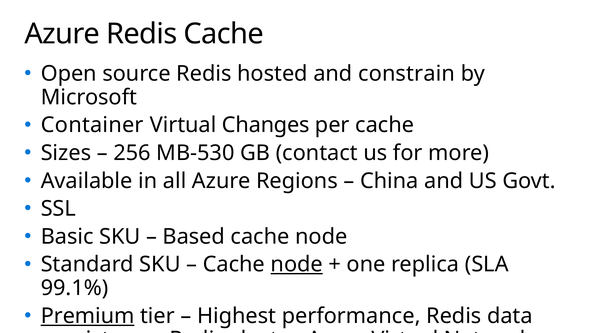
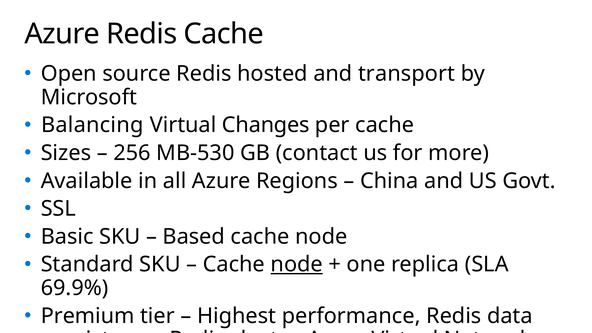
constrain: constrain -> transport
Container: Container -> Balancing
99.1%: 99.1% -> 69.9%
Premium underline: present -> none
